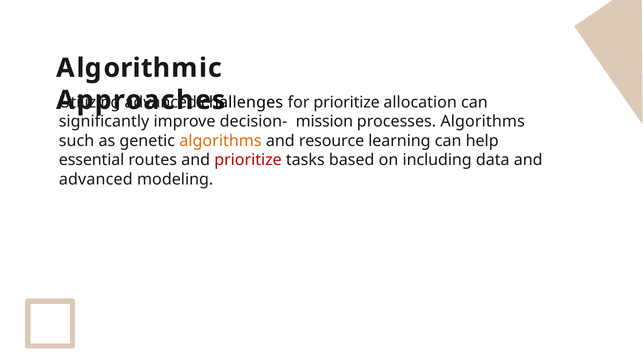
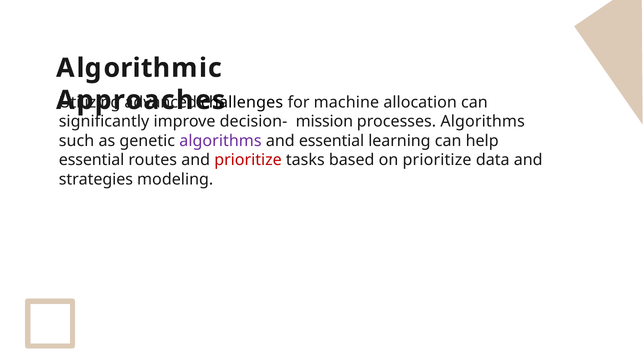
for prioritize: prioritize -> machine
algorithms at (220, 141) colour: orange -> purple
and resource: resource -> essential
on including: including -> prioritize
advanced at (96, 179): advanced -> strategies
